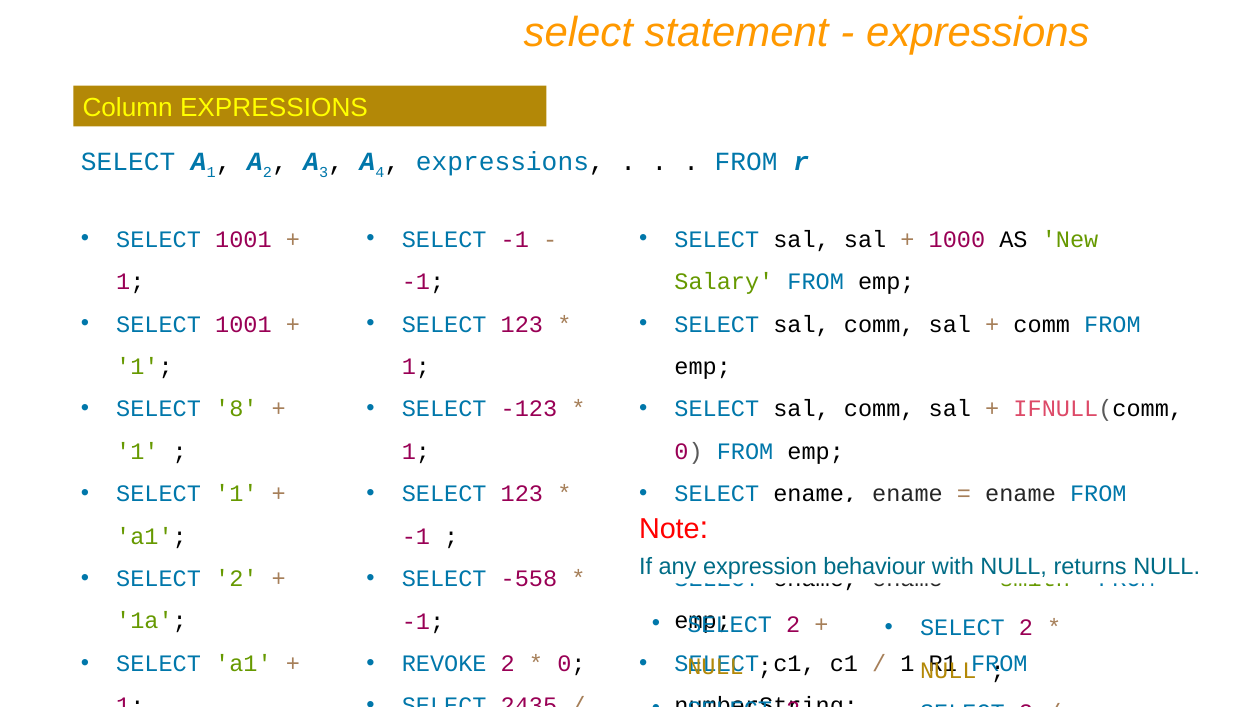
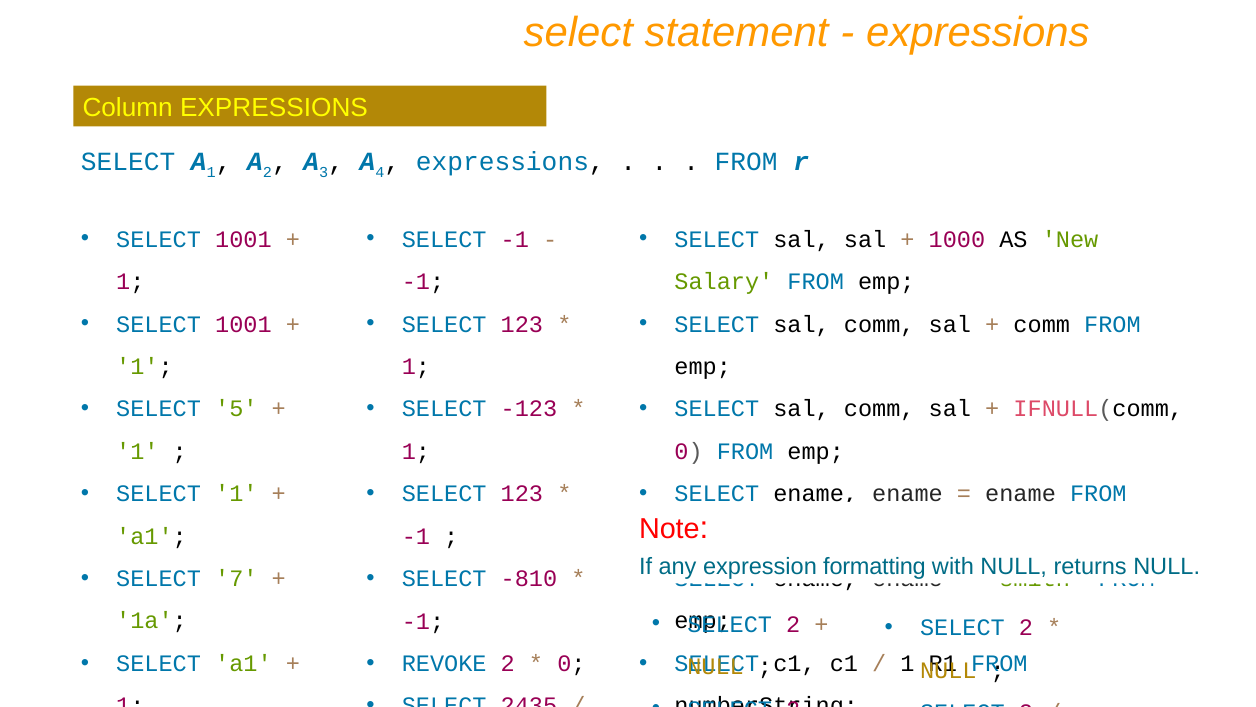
8: 8 -> 5
behaviour: behaviour -> formatting
2 at (236, 578): 2 -> 7
-558: -558 -> -810
